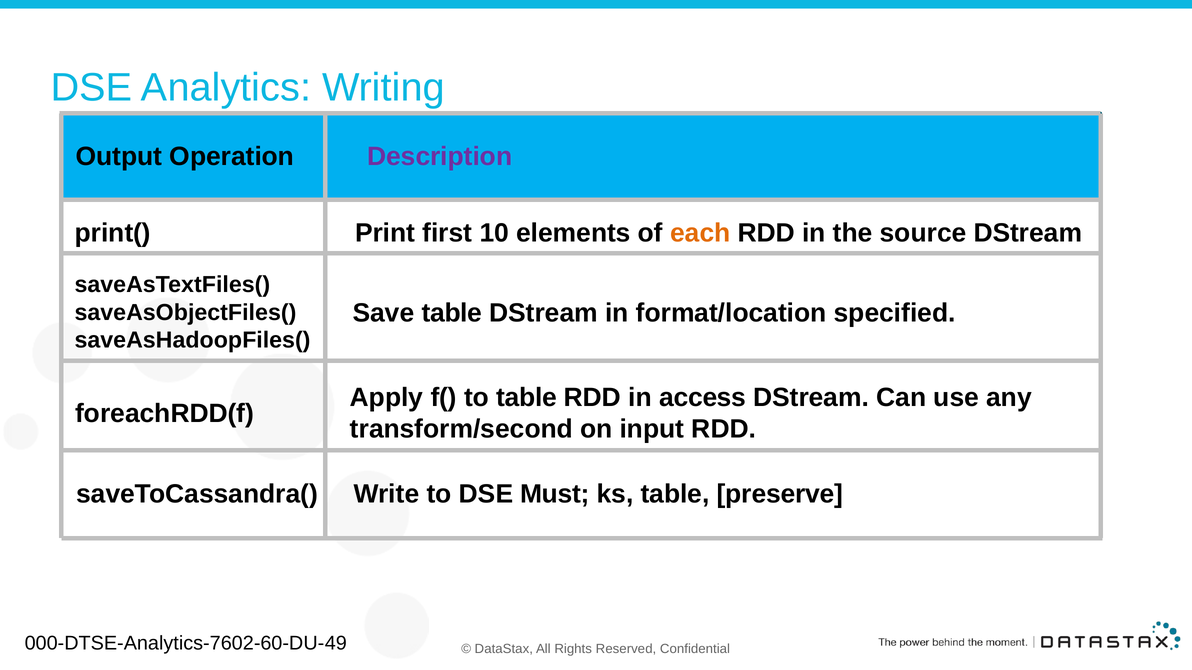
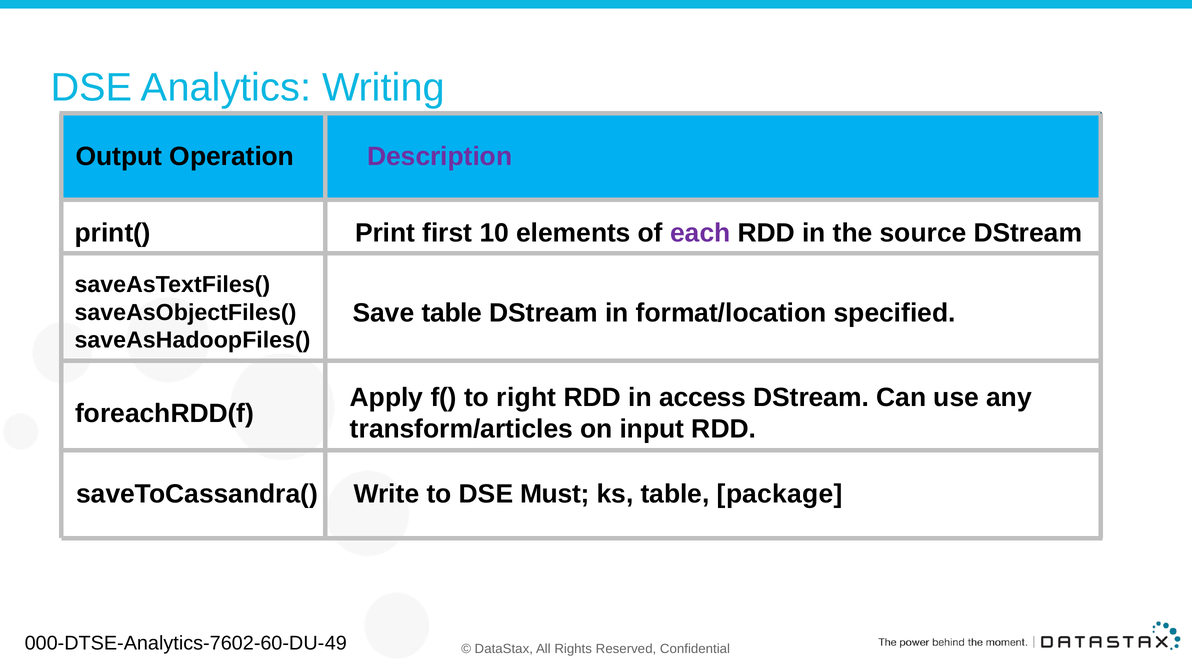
each colour: orange -> purple
to table: table -> right
transform/second: transform/second -> transform/articles
preserve: preserve -> package
